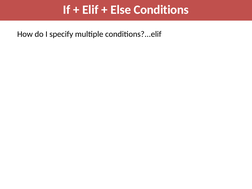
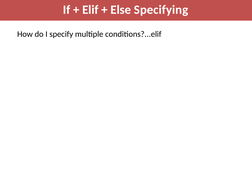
Conditions: Conditions -> Specifying
